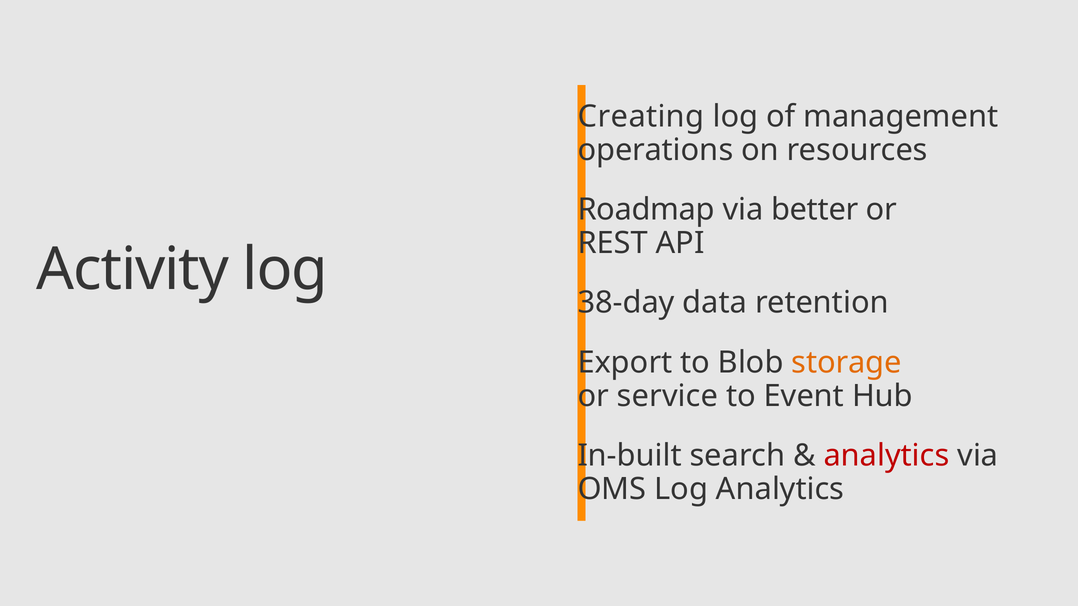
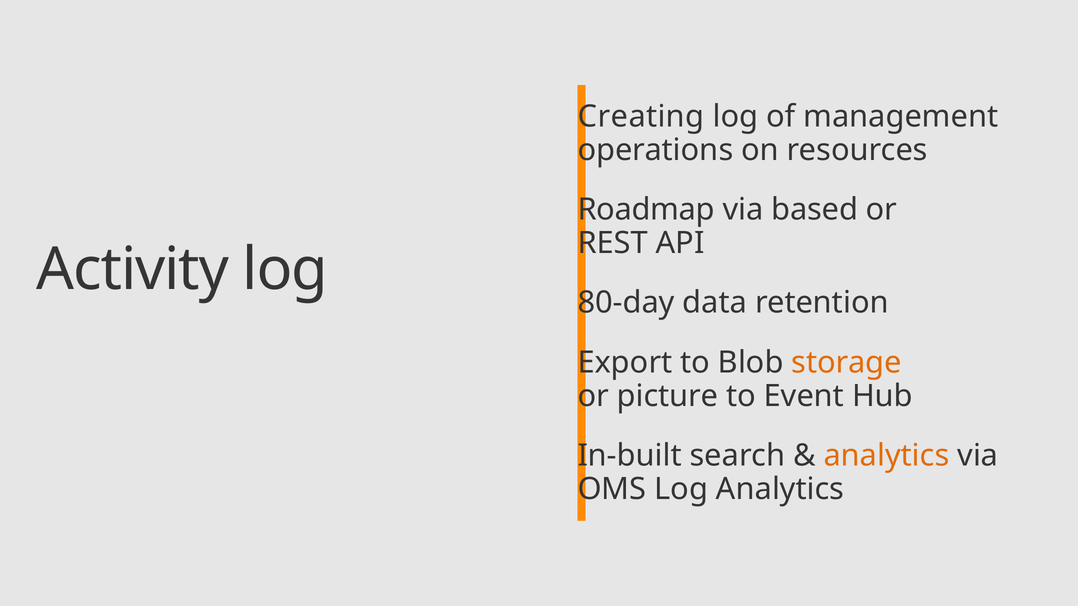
better: better -> based
38-day: 38-day -> 80-day
service: service -> picture
analytics at (887, 456) colour: red -> orange
